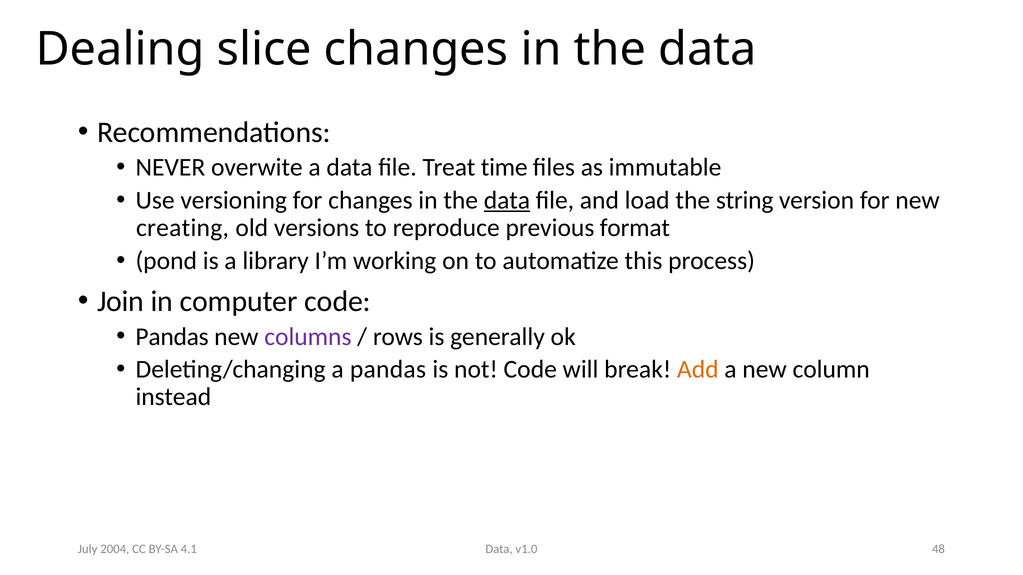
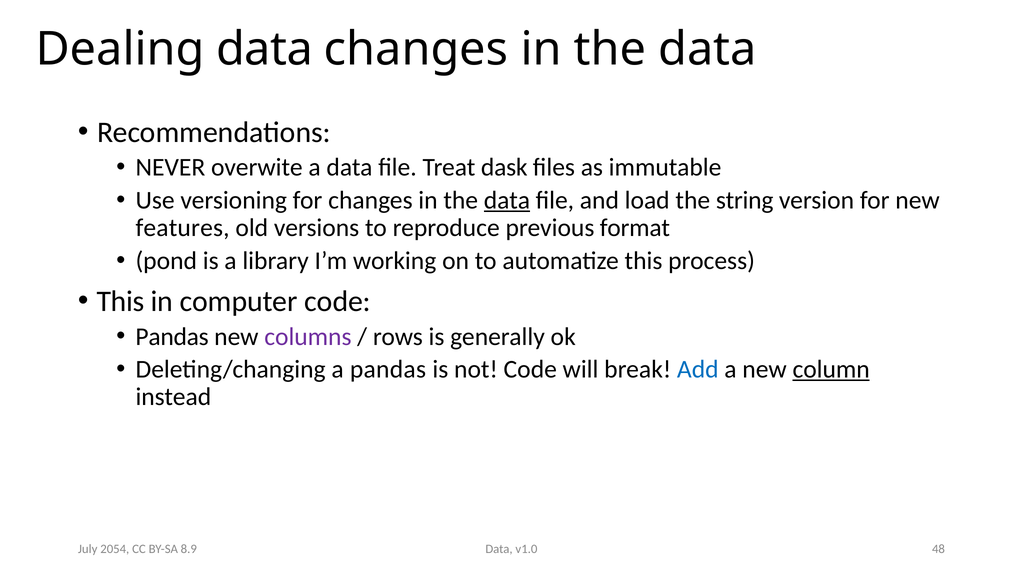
Dealing slice: slice -> data
time: time -> dask
creating: creating -> features
Join at (121, 302): Join -> This
Add colour: orange -> blue
column underline: none -> present
2004: 2004 -> 2054
4.1: 4.1 -> 8.9
